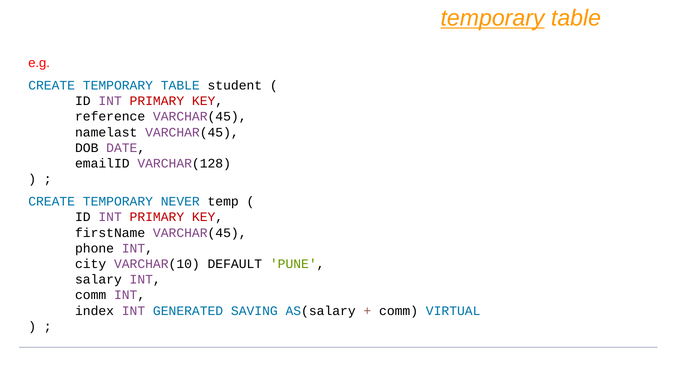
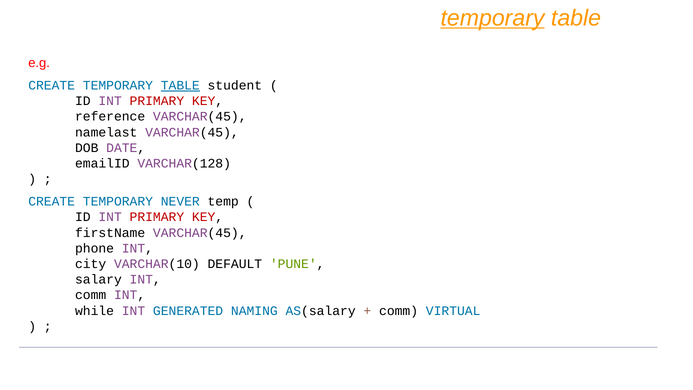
TABLE at (180, 85) underline: none -> present
index: index -> while
SAVING: SAVING -> NAMING
